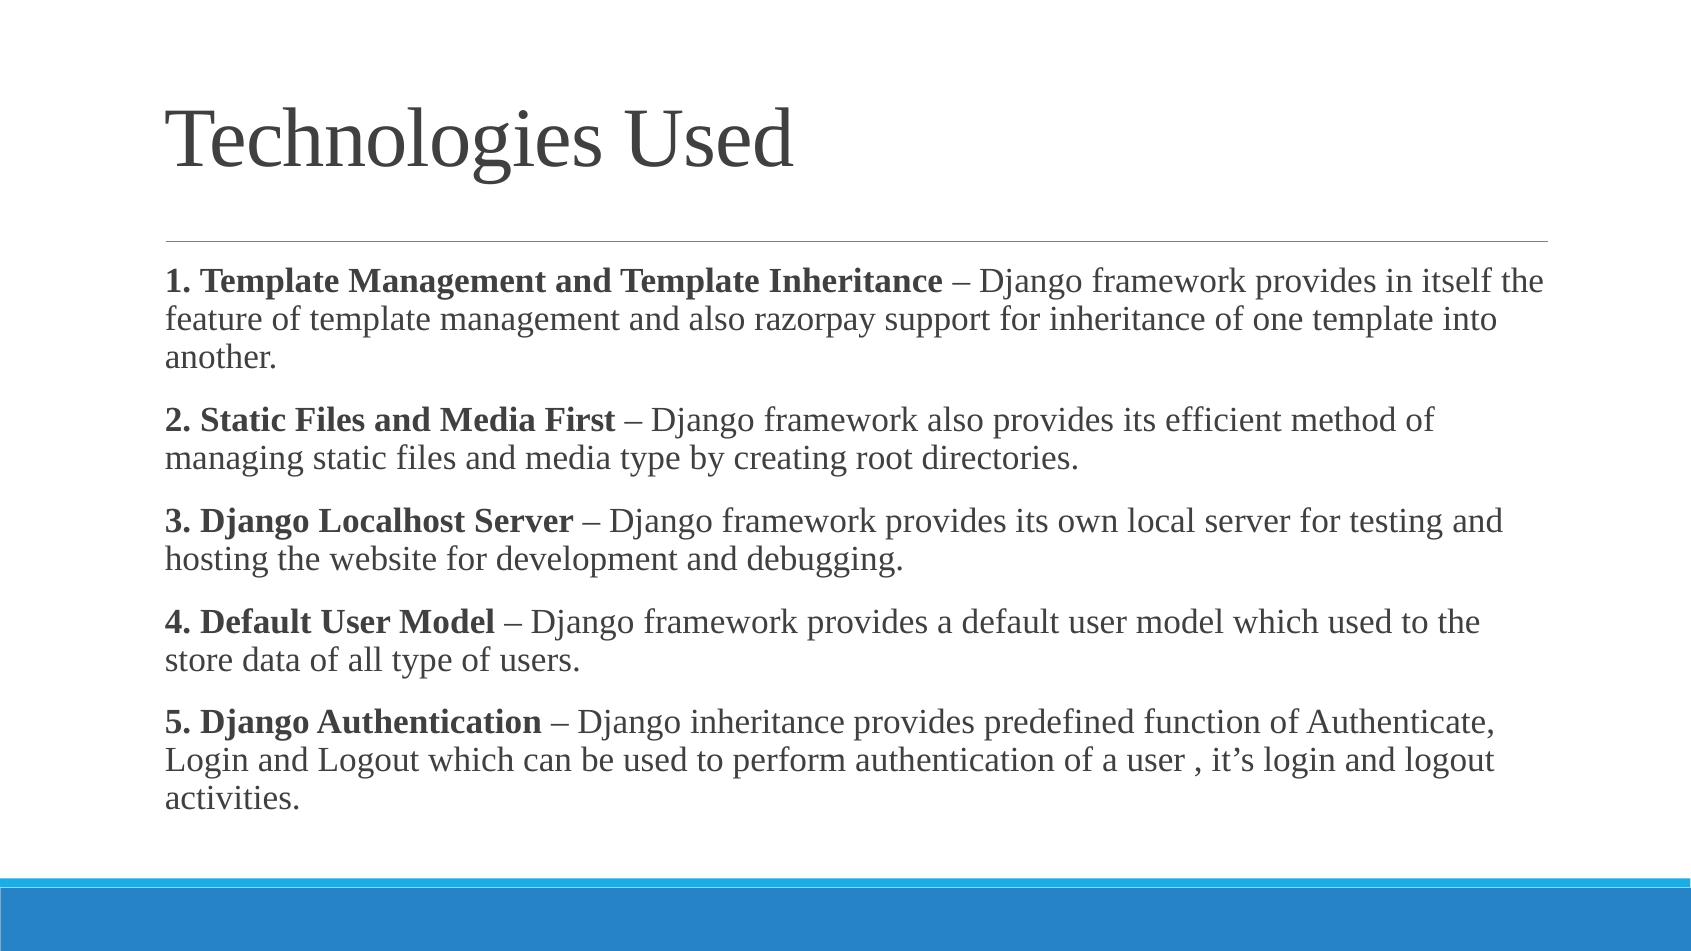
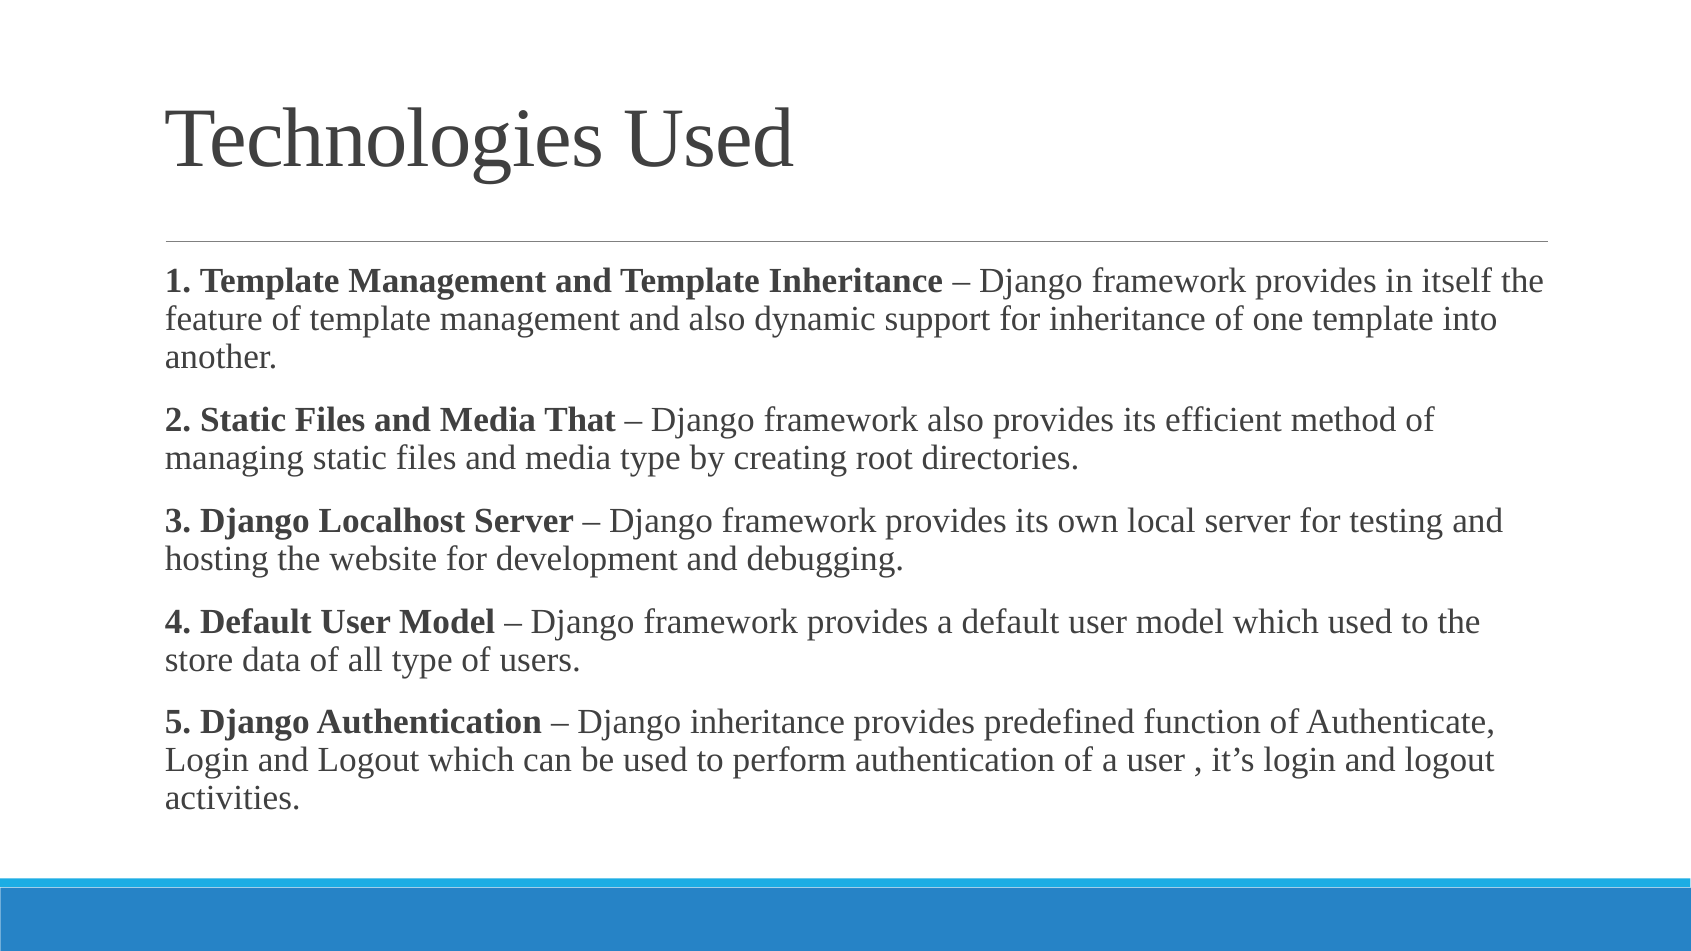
razorpay: razorpay -> dynamic
First: First -> That
